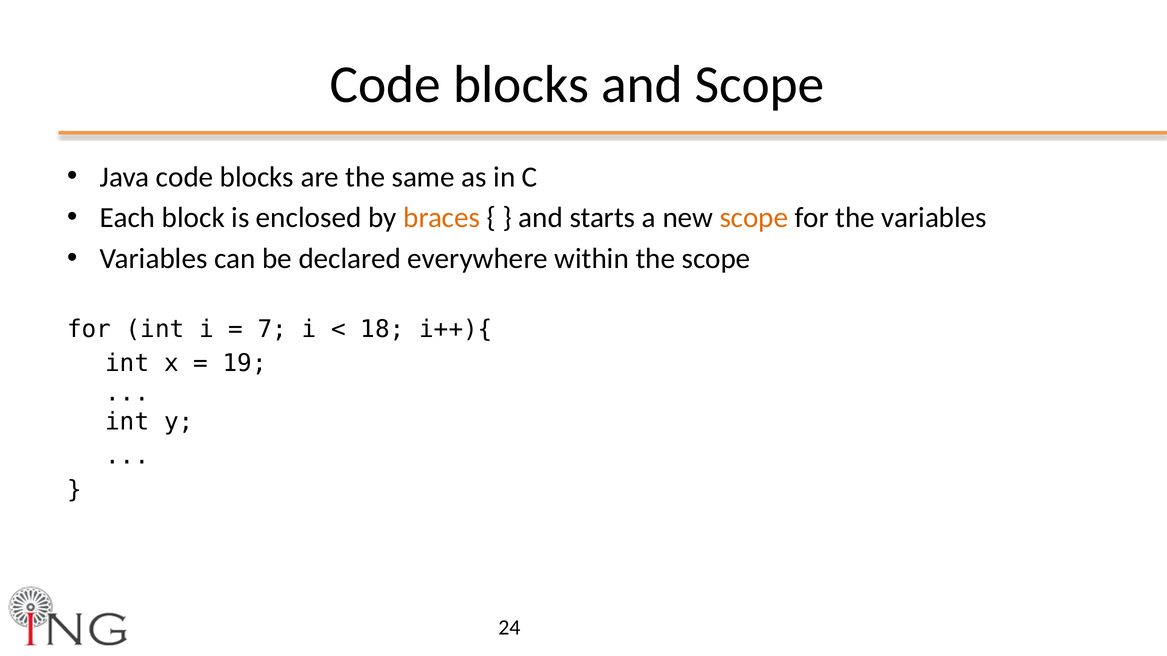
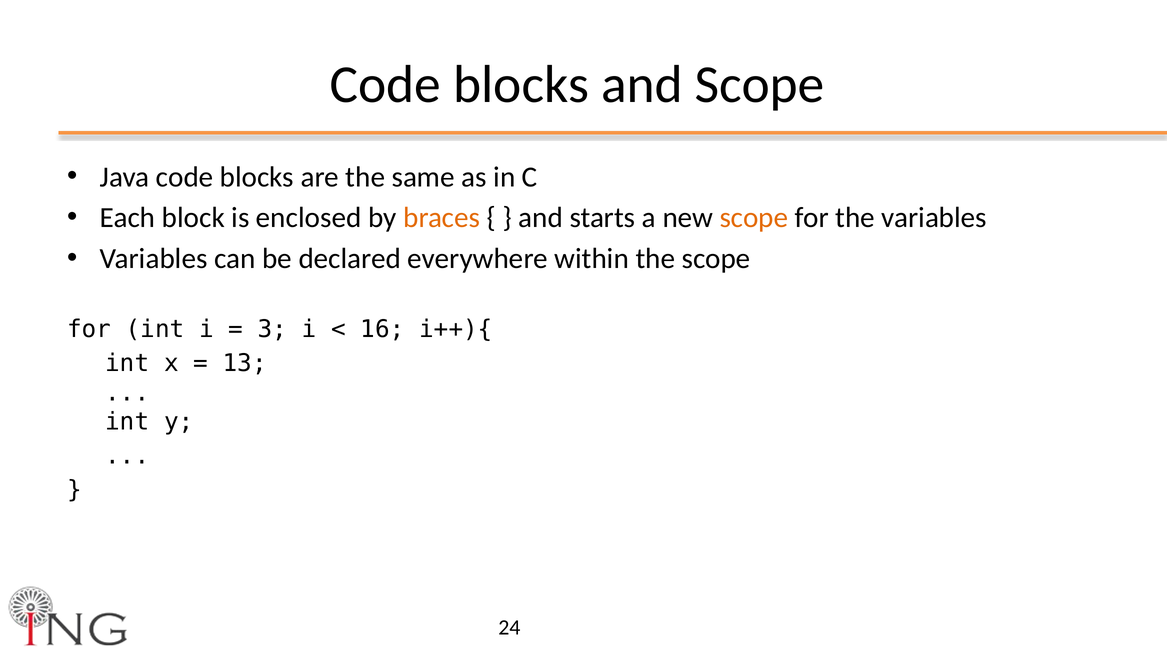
7: 7 -> 3
18: 18 -> 16
19: 19 -> 13
